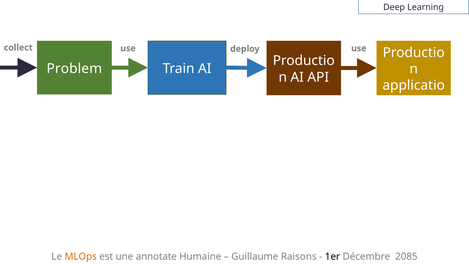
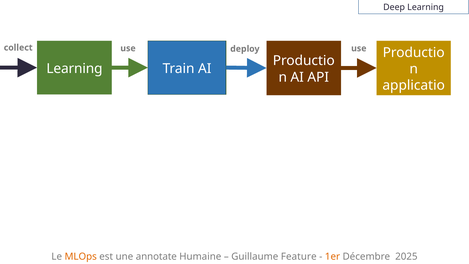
Problem at (74, 69): Problem -> Learning
Raisons: Raisons -> Feature
1er colour: black -> orange
2085: 2085 -> 2025
